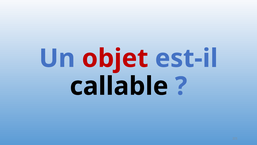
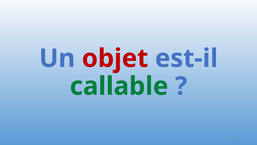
callable colour: black -> green
